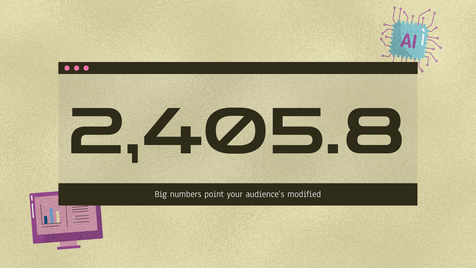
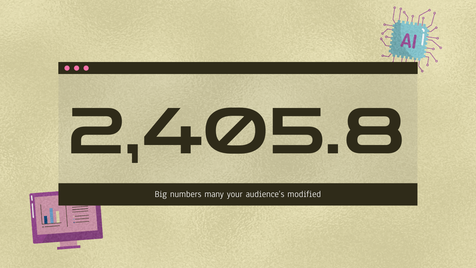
point: point -> many
